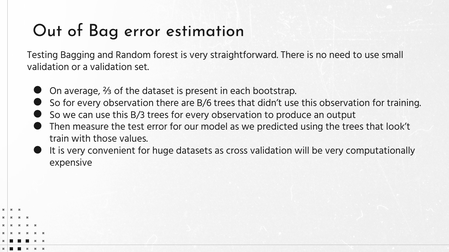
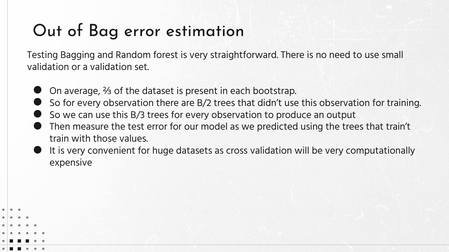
B/6: B/6 -> B/2
look’t: look’t -> train’t
